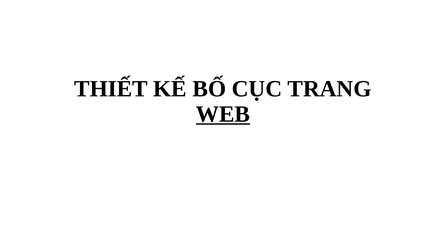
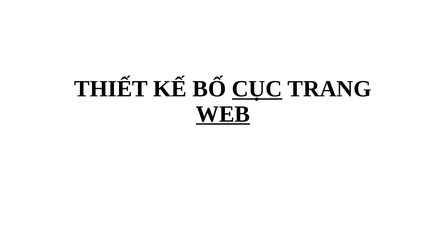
CỤC underline: none -> present
